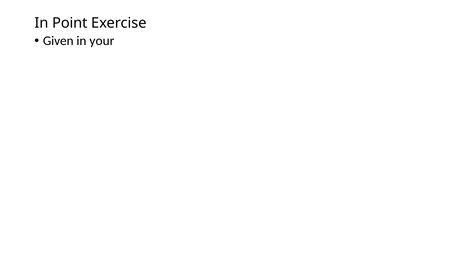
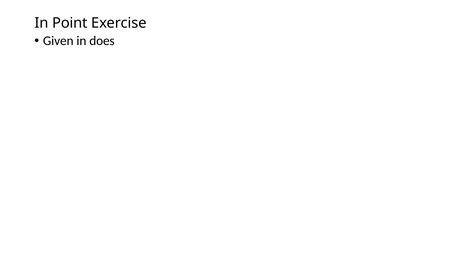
your: your -> does
